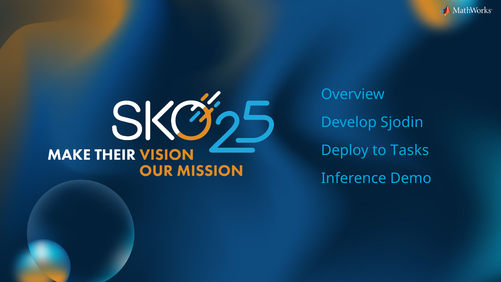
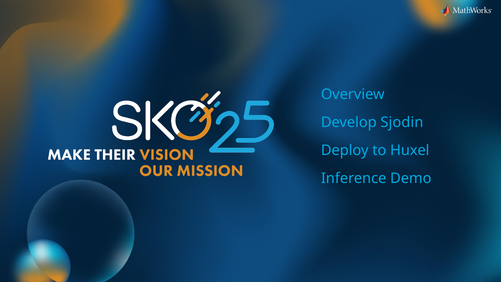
Tasks: Tasks -> Huxel
